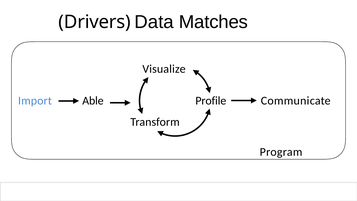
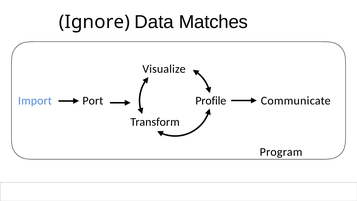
Drivers: Drivers -> Ignore
Able: Able -> Port
